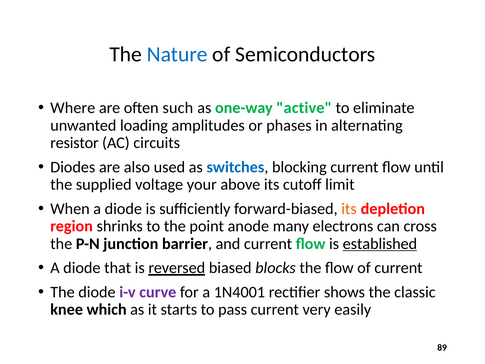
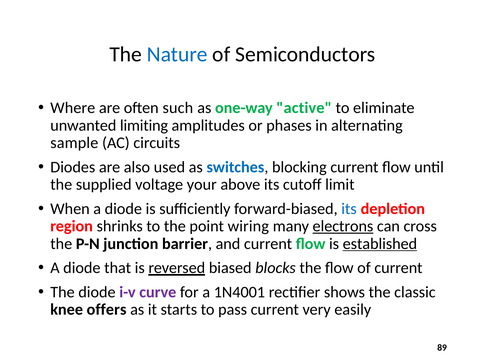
loading: loading -> limiting
resistor: resistor -> sample
its at (349, 209) colour: orange -> blue
anode: anode -> wiring
electrons underline: none -> present
which: which -> offers
